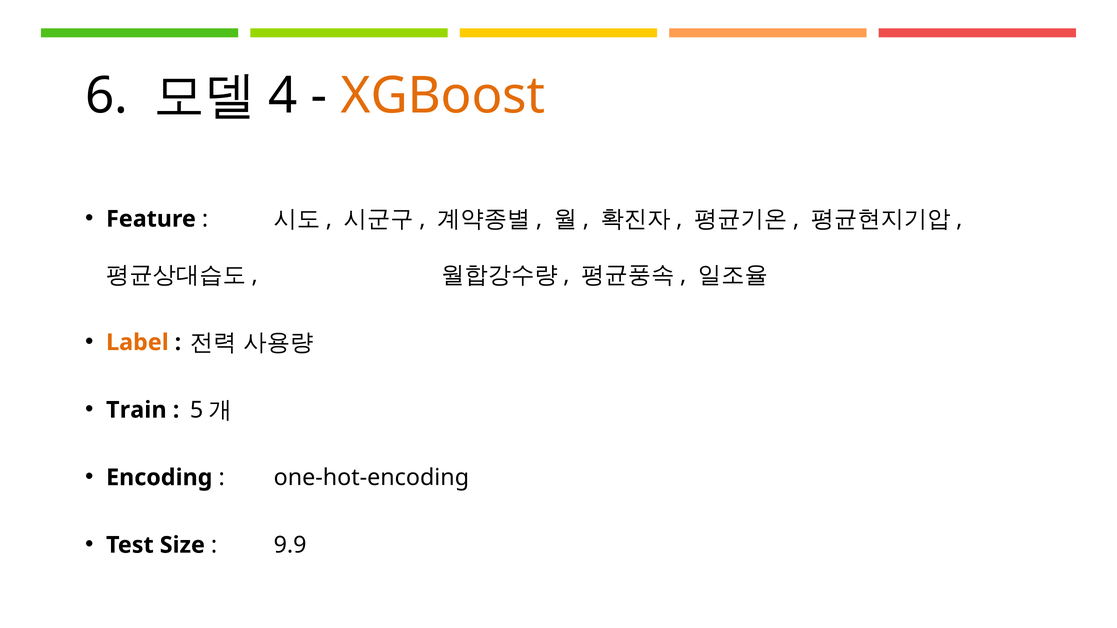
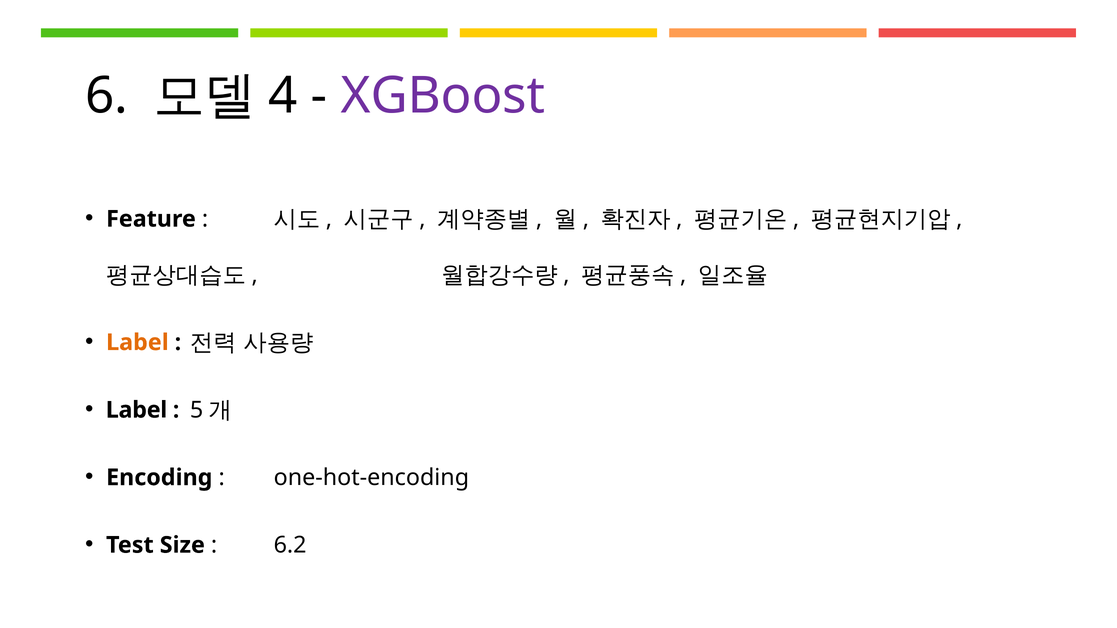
XGBoost colour: orange -> purple
Train at (136, 410): Train -> Label
9.9: 9.9 -> 6.2
